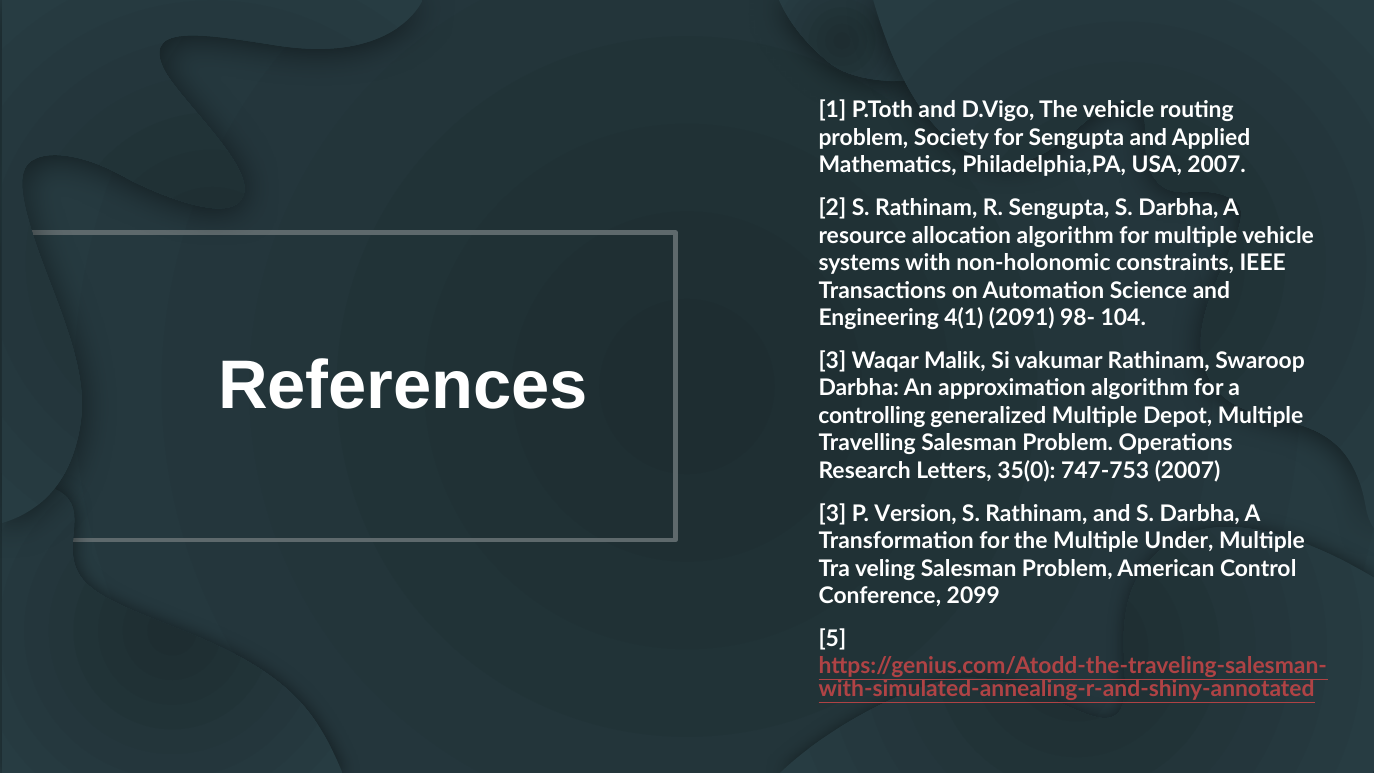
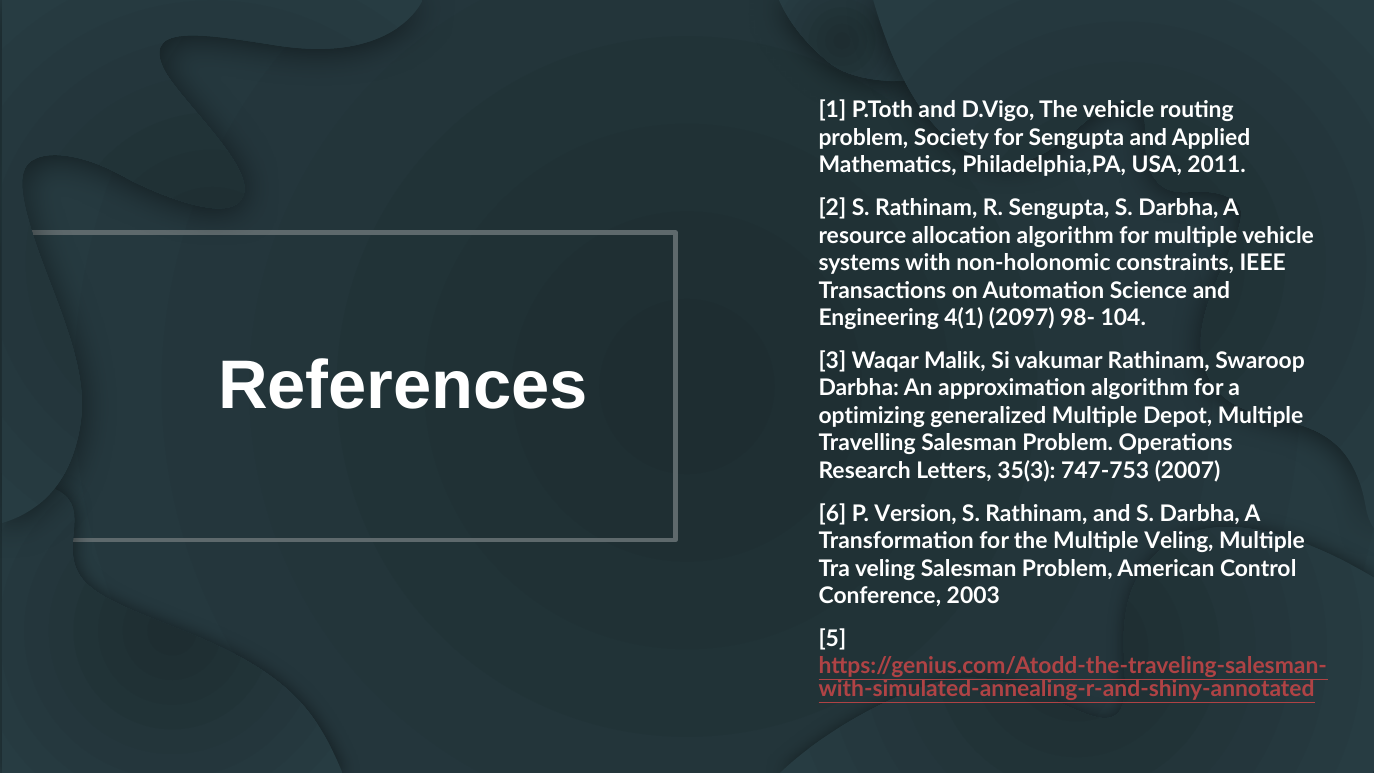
USA 2007: 2007 -> 2011
2091: 2091 -> 2097
controlling: controlling -> optimizing
35(0: 35(0 -> 35(3
3 at (832, 513): 3 -> 6
Multiple Under: Under -> Veling
2099: 2099 -> 2003
